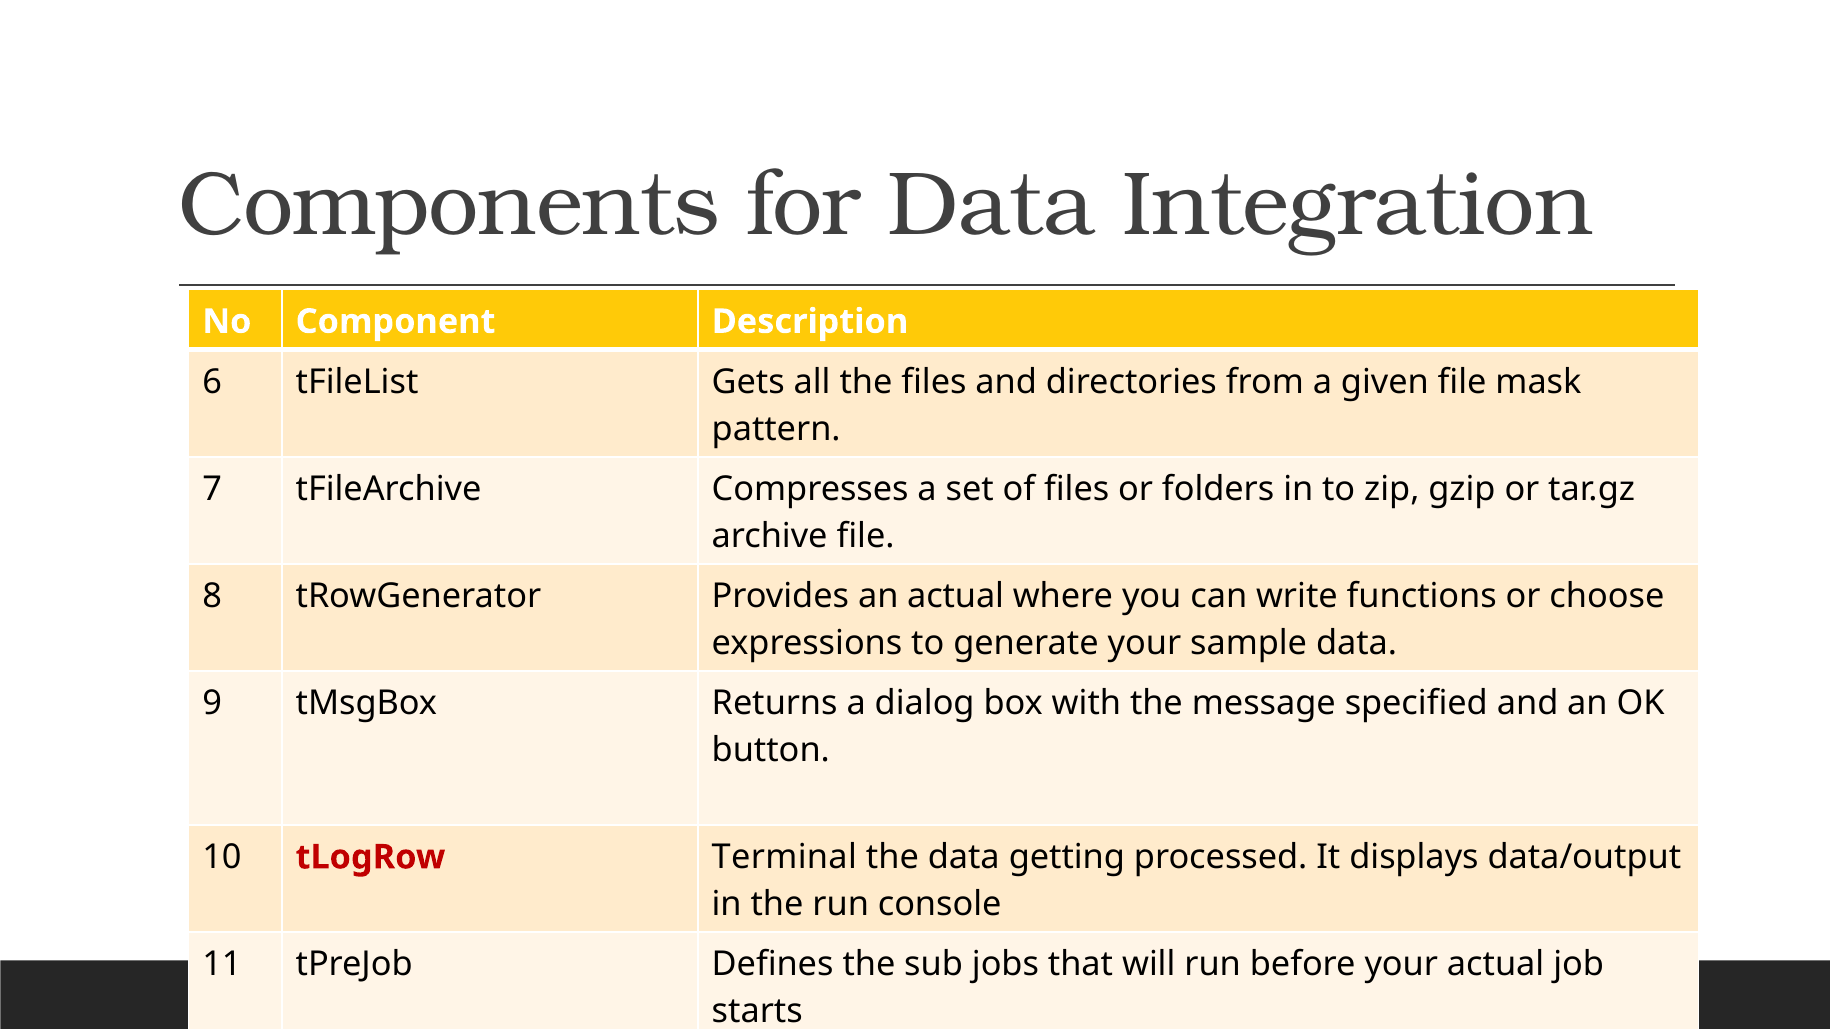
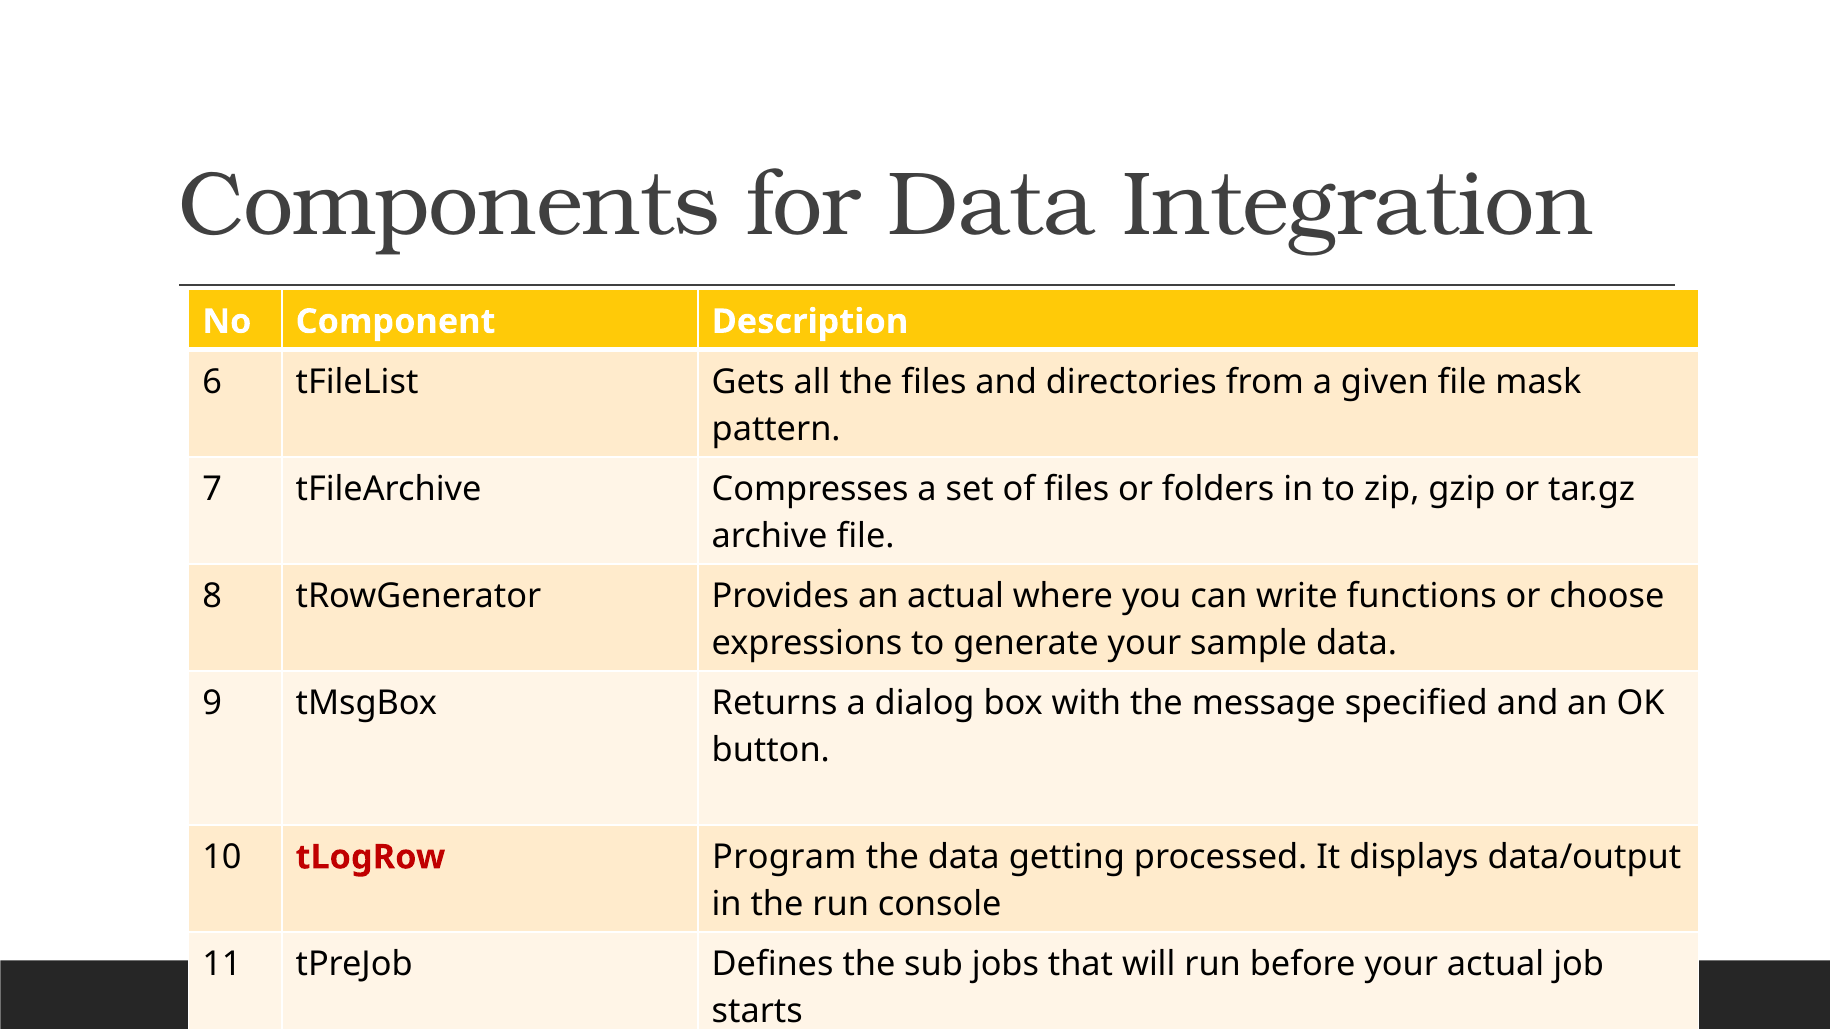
Terminal: Terminal -> Program
